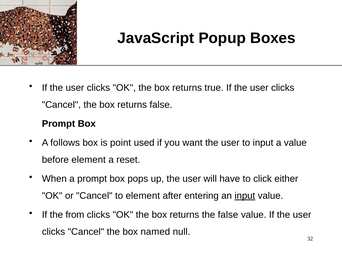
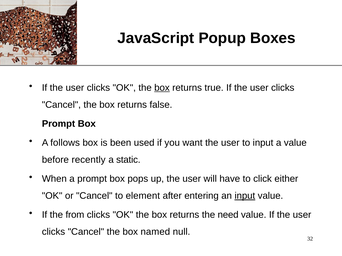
box at (162, 88) underline: none -> present
point: point -> been
before element: element -> recently
reset: reset -> static
the false: false -> need
